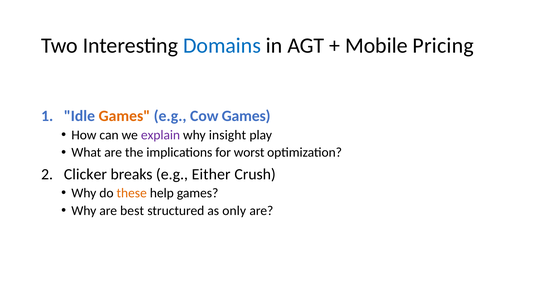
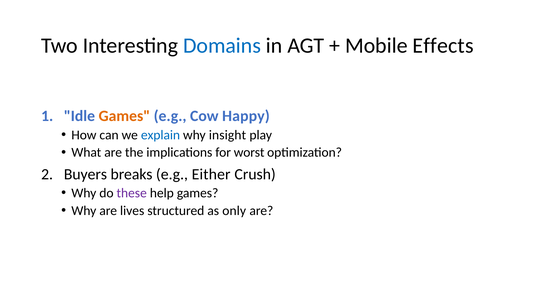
Pricing: Pricing -> Effects
Cow Games: Games -> Happy
explain colour: purple -> blue
Clicker: Clicker -> Buyers
these colour: orange -> purple
best: best -> lives
